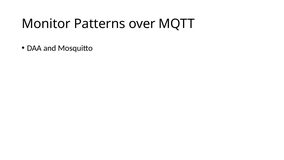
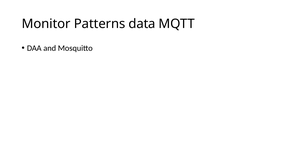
over: over -> data
